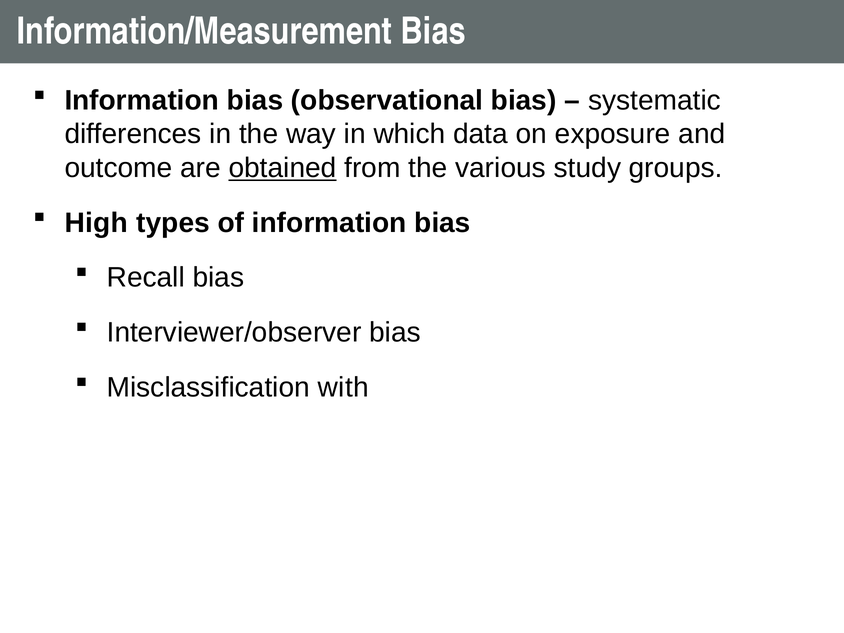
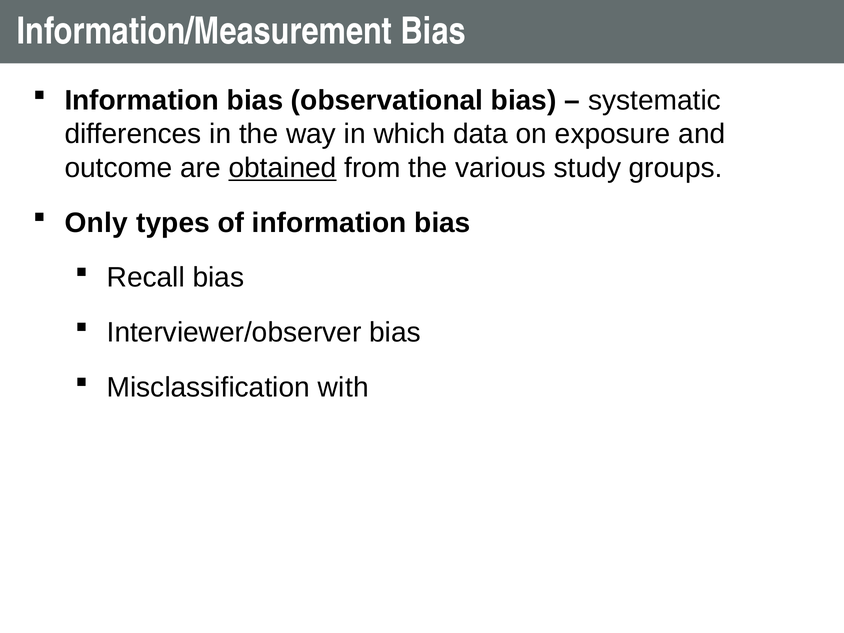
High: High -> Only
